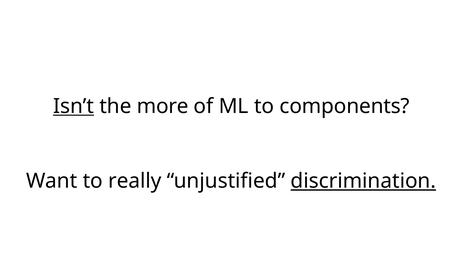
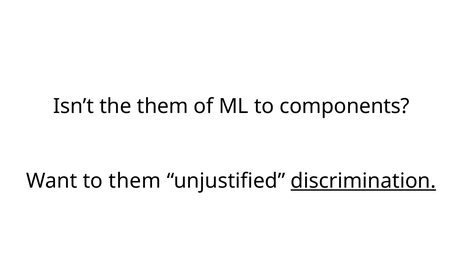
Isn’t underline: present -> none
the more: more -> them
to really: really -> them
